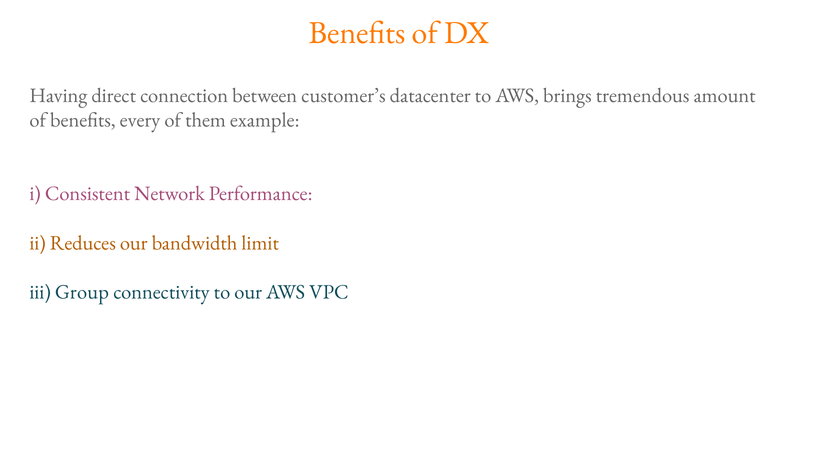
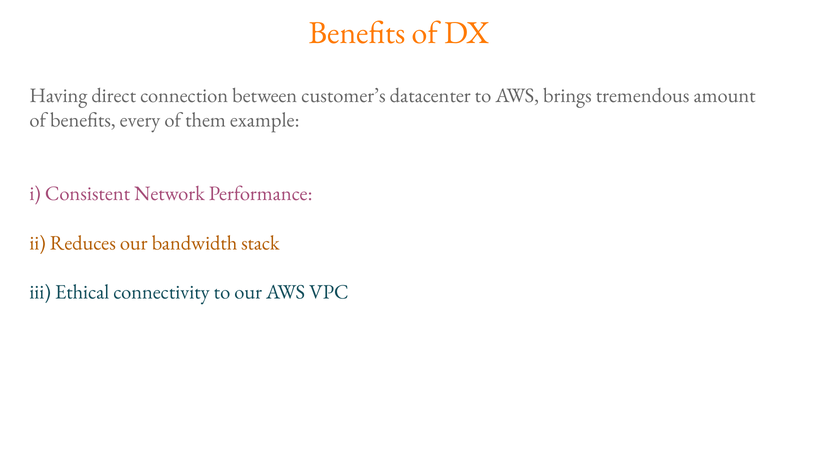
limit: limit -> stack
Group: Group -> Ethical
